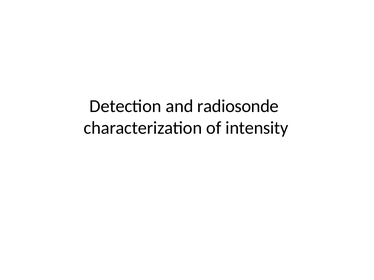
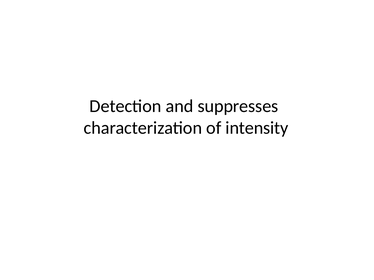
radiosonde: radiosonde -> suppresses
